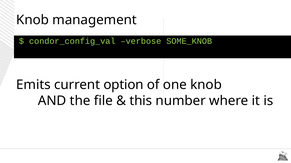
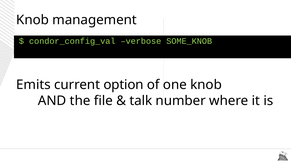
this: this -> talk
